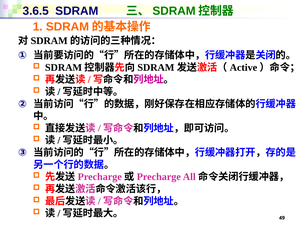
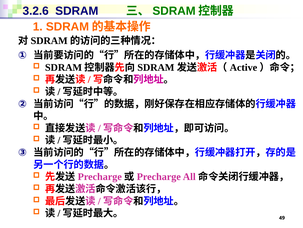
3.6.5: 3.6.5 -> 3.2.6
